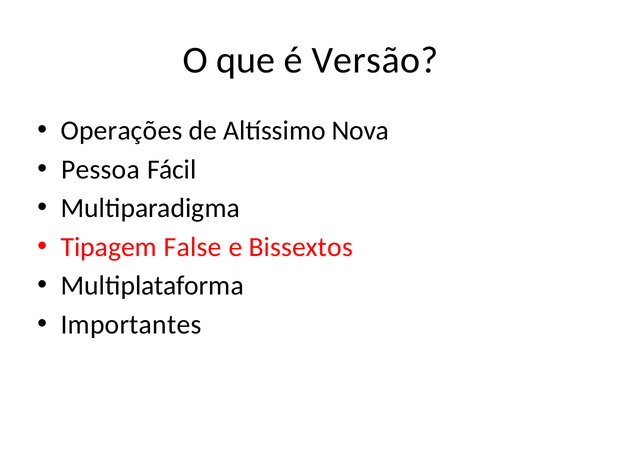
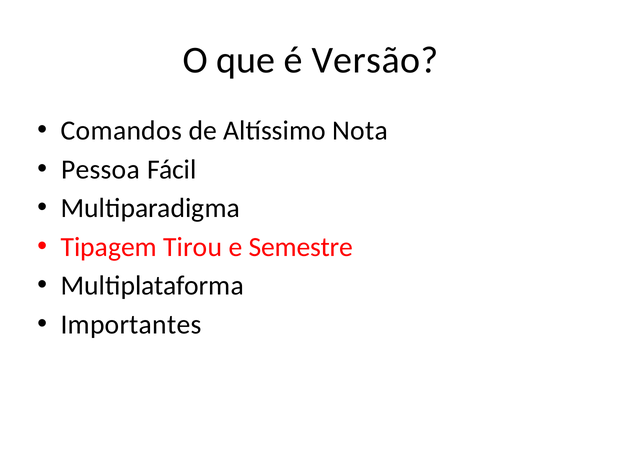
Operações: Operações -> Comandos
Nova: Nova -> Nota
False: False -> Tirou
Bissextos: Bissextos -> Semestre
